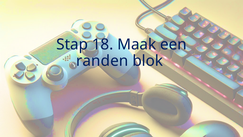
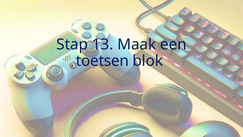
18: 18 -> 13
randen: randen -> toetsen
